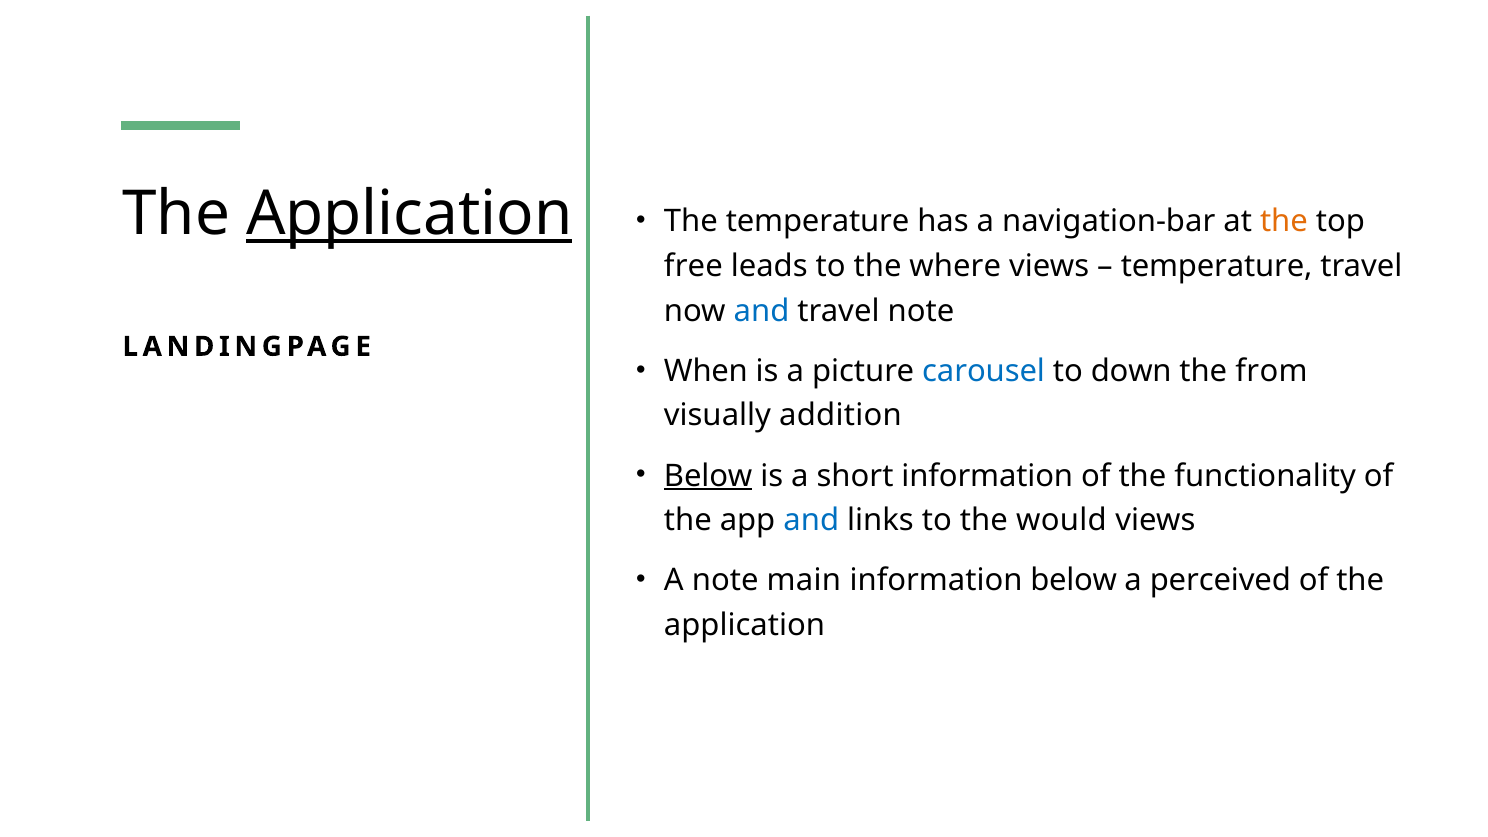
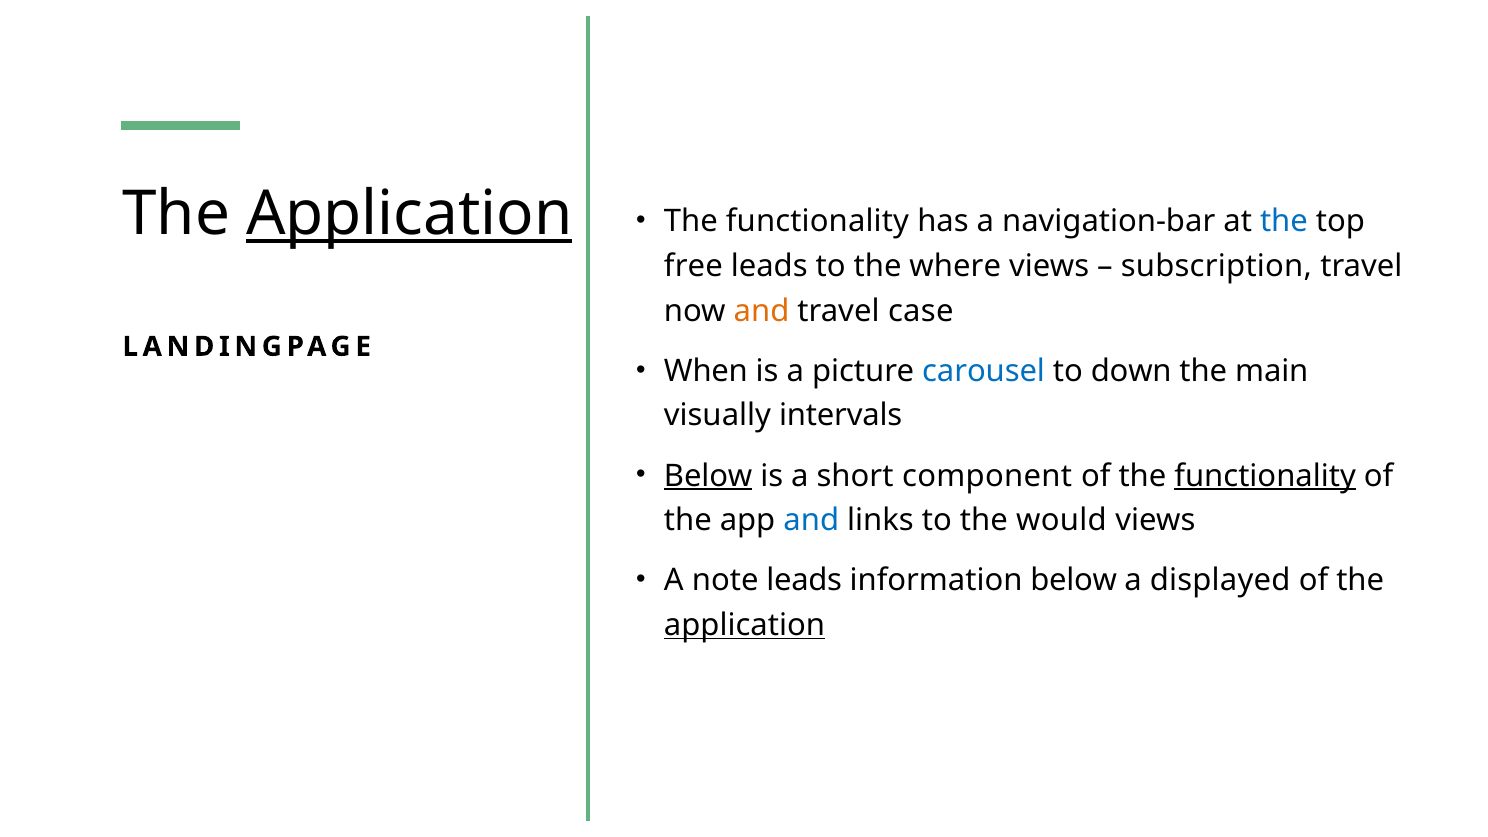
temperature at (818, 222): temperature -> functionality
the at (1284, 222) colour: orange -> blue
temperature at (1217, 266): temperature -> subscription
and at (762, 311) colour: blue -> orange
travel note: note -> case
from: from -> main
addition: addition -> intervals
short information: information -> component
functionality at (1265, 476) underline: none -> present
note main: main -> leads
perceived: perceived -> displayed
application at (744, 625) underline: none -> present
